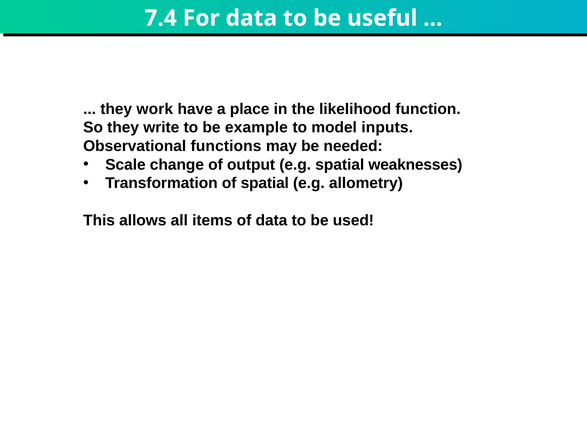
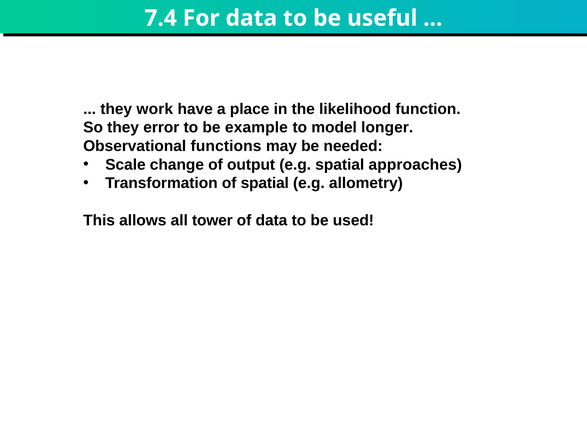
write: write -> error
inputs: inputs -> longer
weaknesses: weaknesses -> approaches
items: items -> tower
